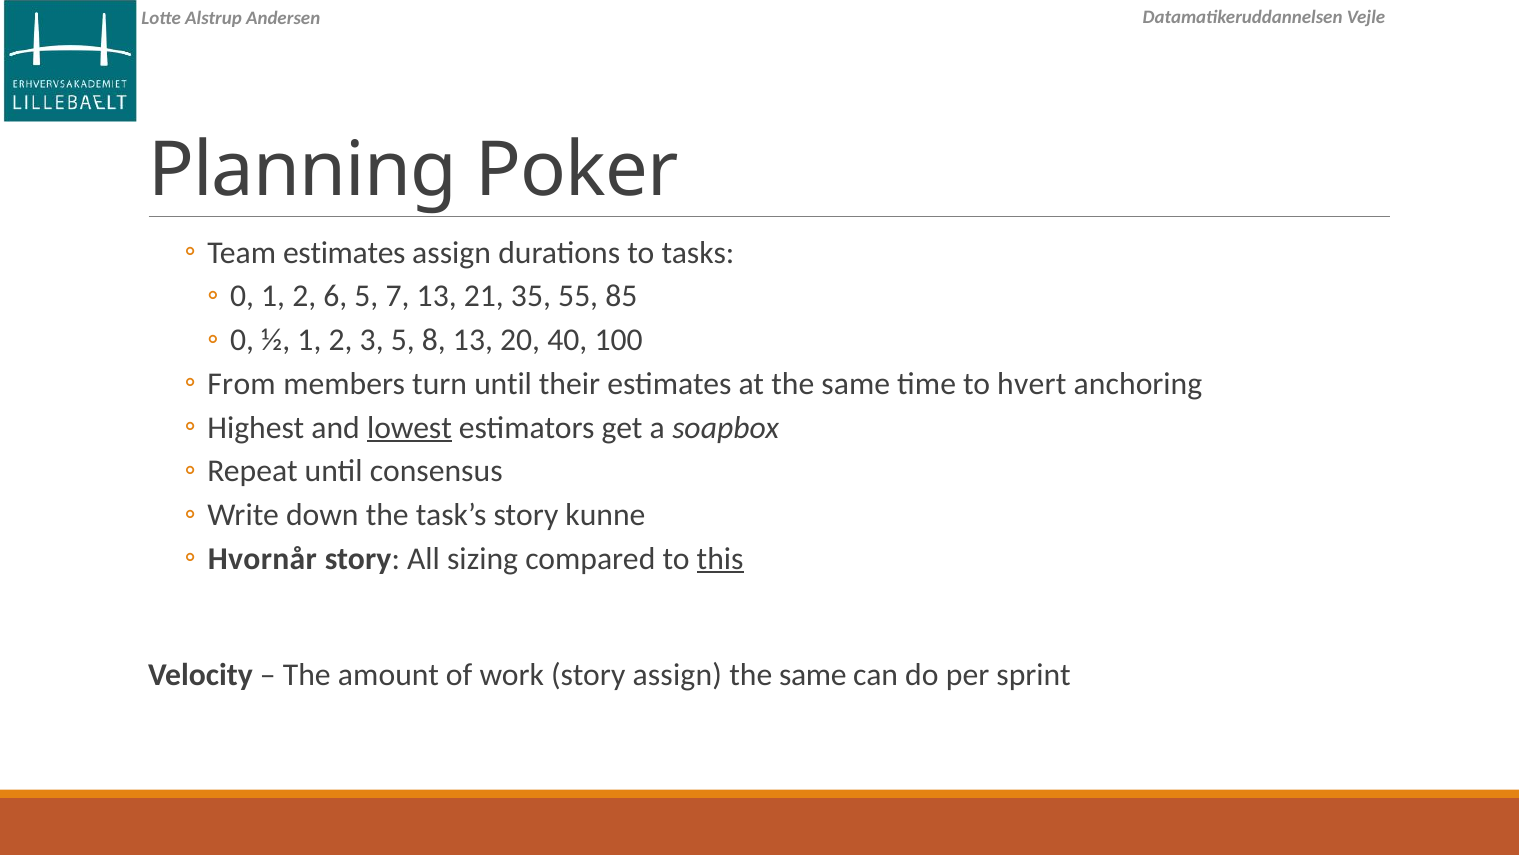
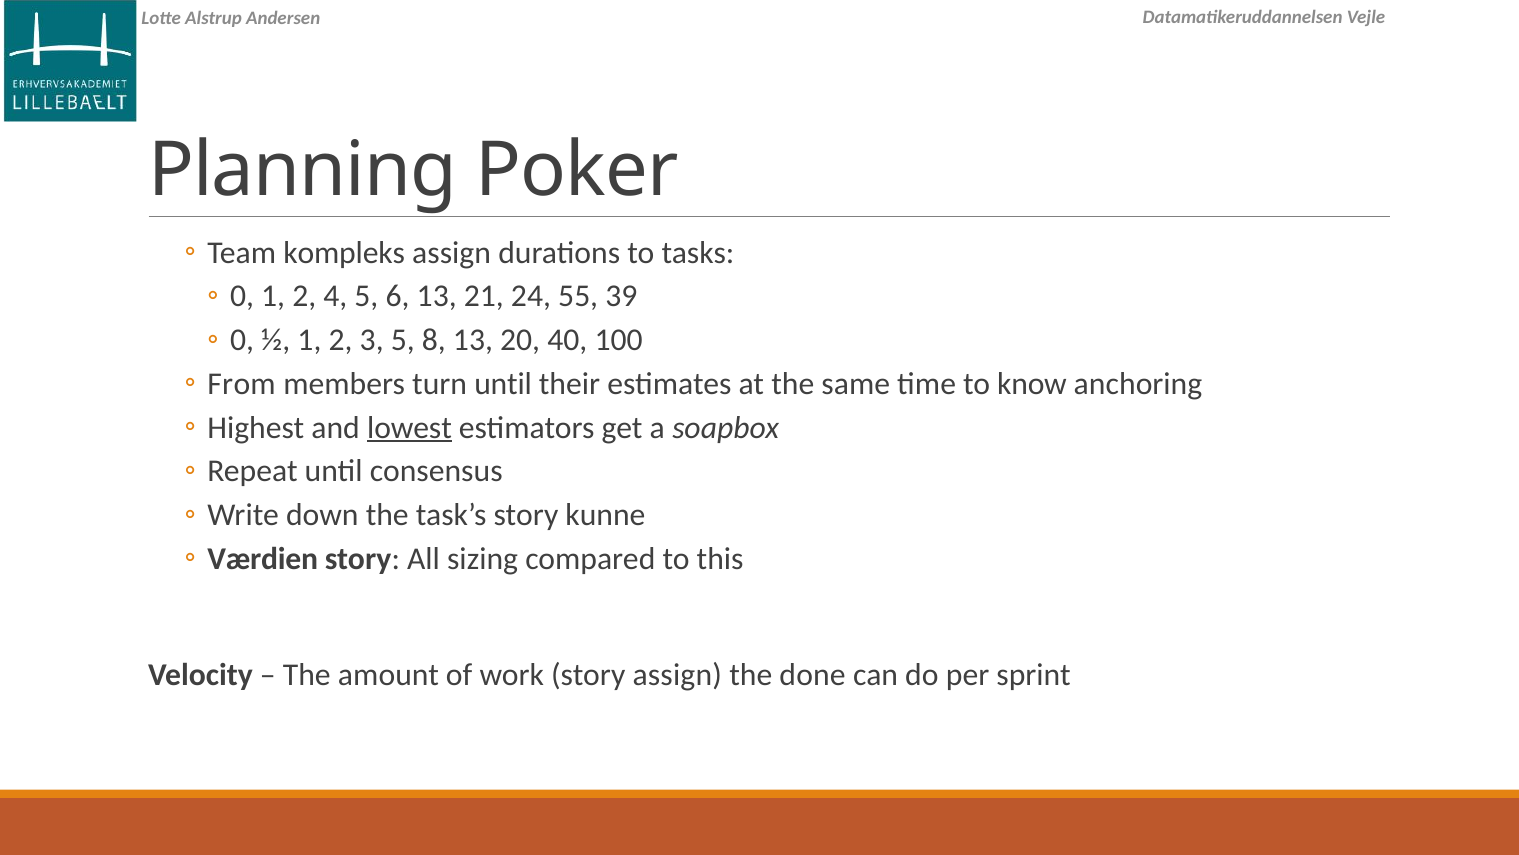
Team estimates: estimates -> kompleks
6: 6 -> 4
7: 7 -> 6
35: 35 -> 24
85: 85 -> 39
hvert: hvert -> know
Hvornår: Hvornår -> Værdien
this underline: present -> none
same at (813, 674): same -> done
